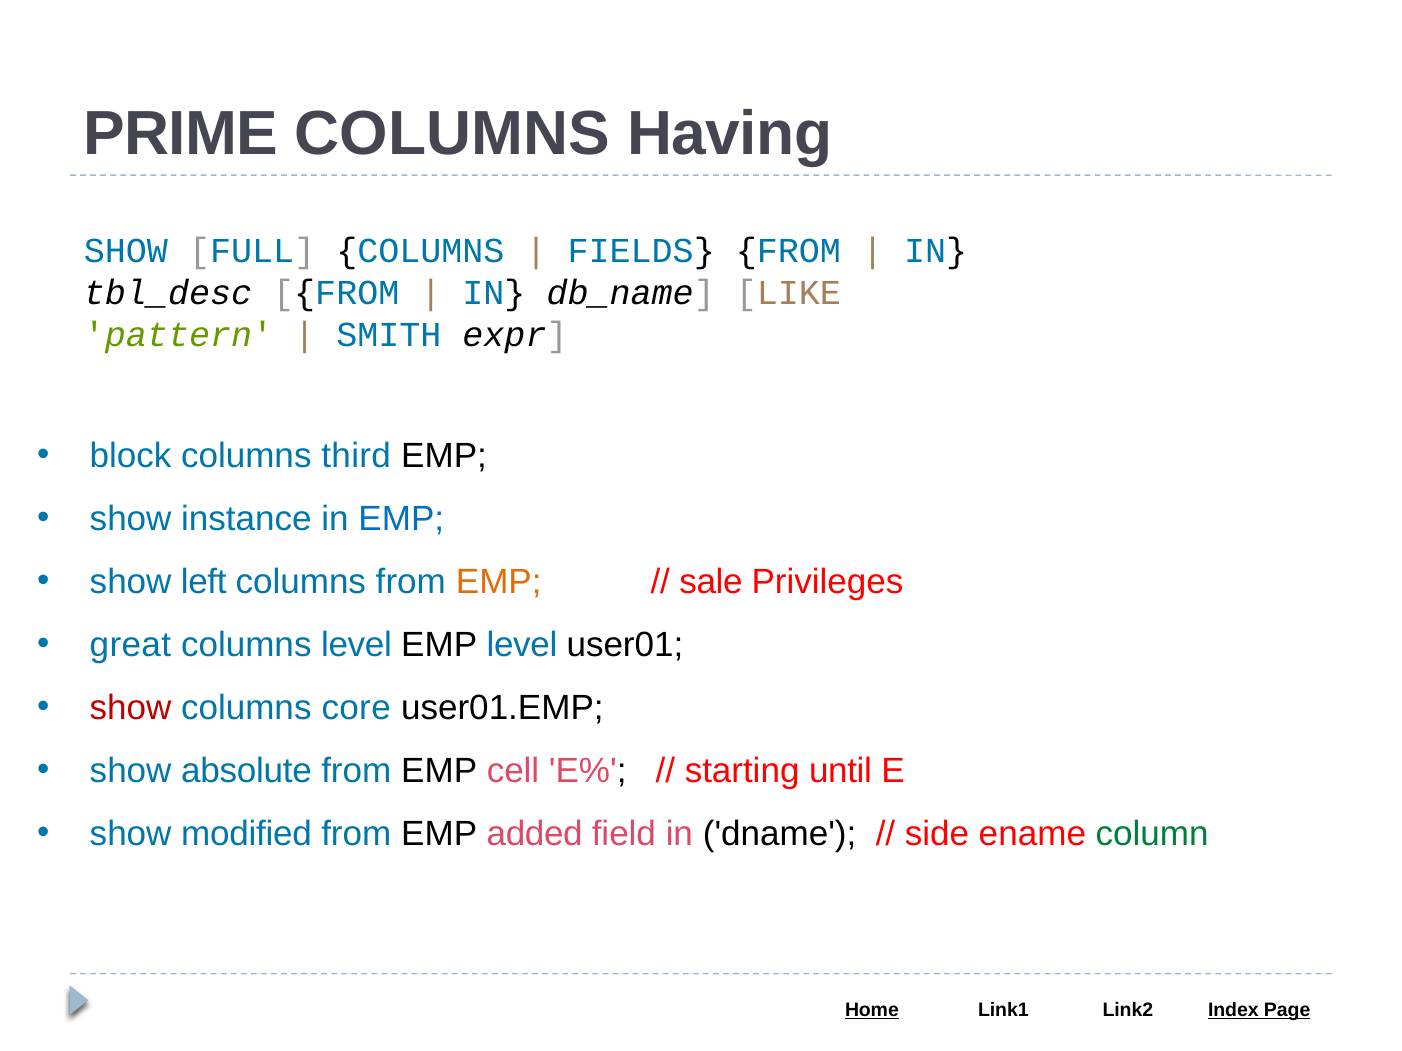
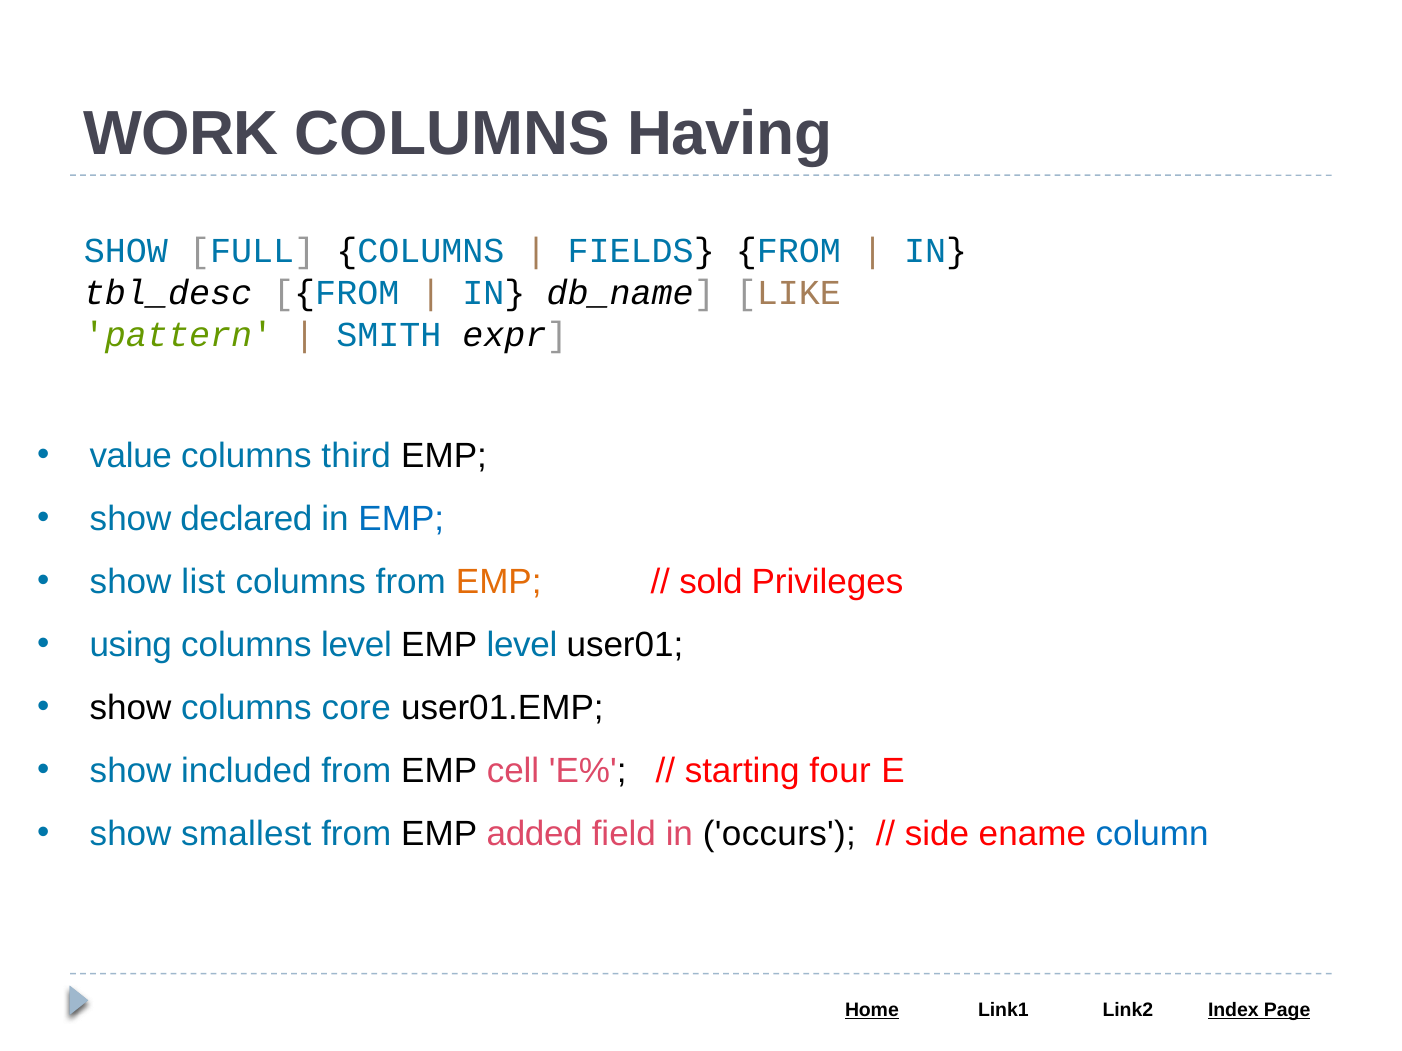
PRIME: PRIME -> WORK
block: block -> value
instance: instance -> declared
left: left -> list
sale: sale -> sold
great: great -> using
show at (131, 708) colour: red -> black
absolute: absolute -> included
until: until -> four
modified: modified -> smallest
dname: dname -> occurs
column colour: green -> blue
